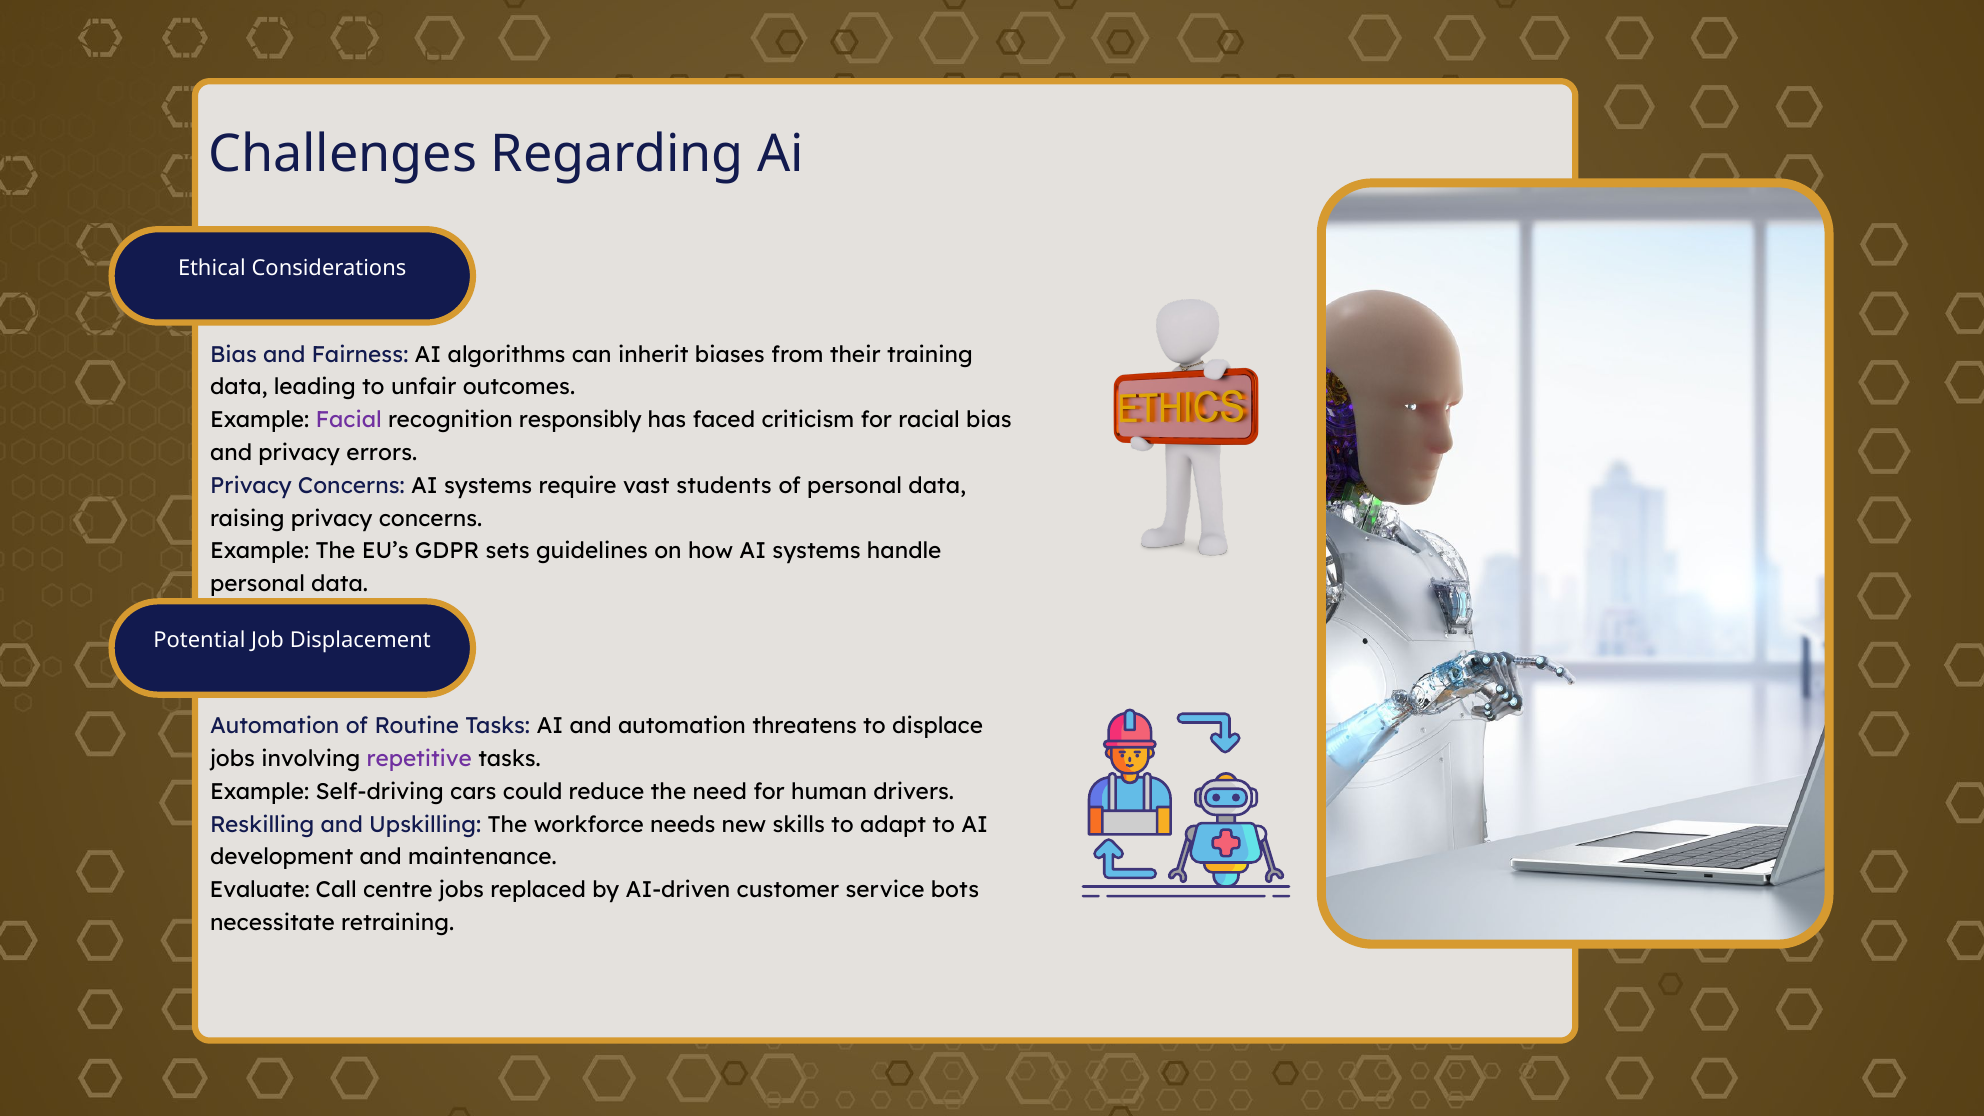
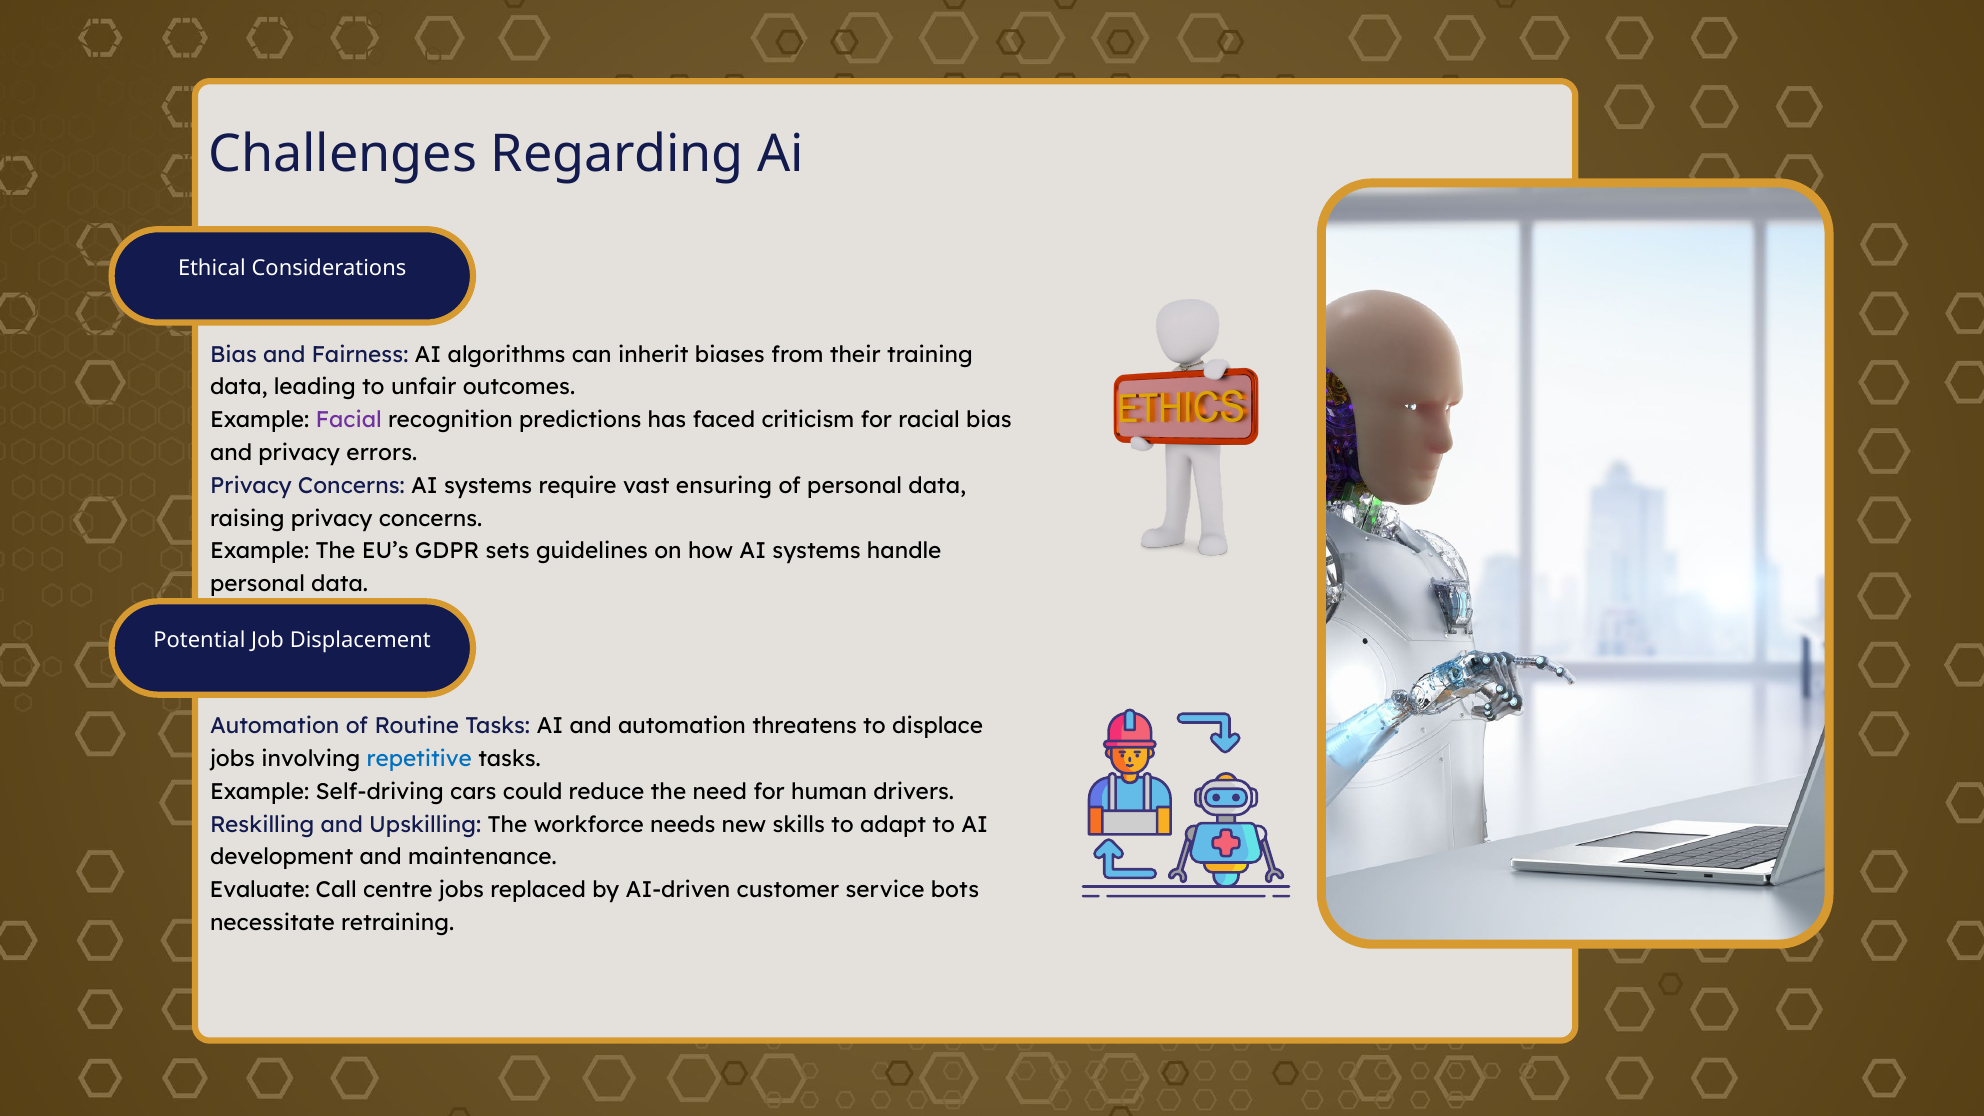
responsibly: responsibly -> predictions
students: students -> ensuring
repetitive colour: purple -> blue
